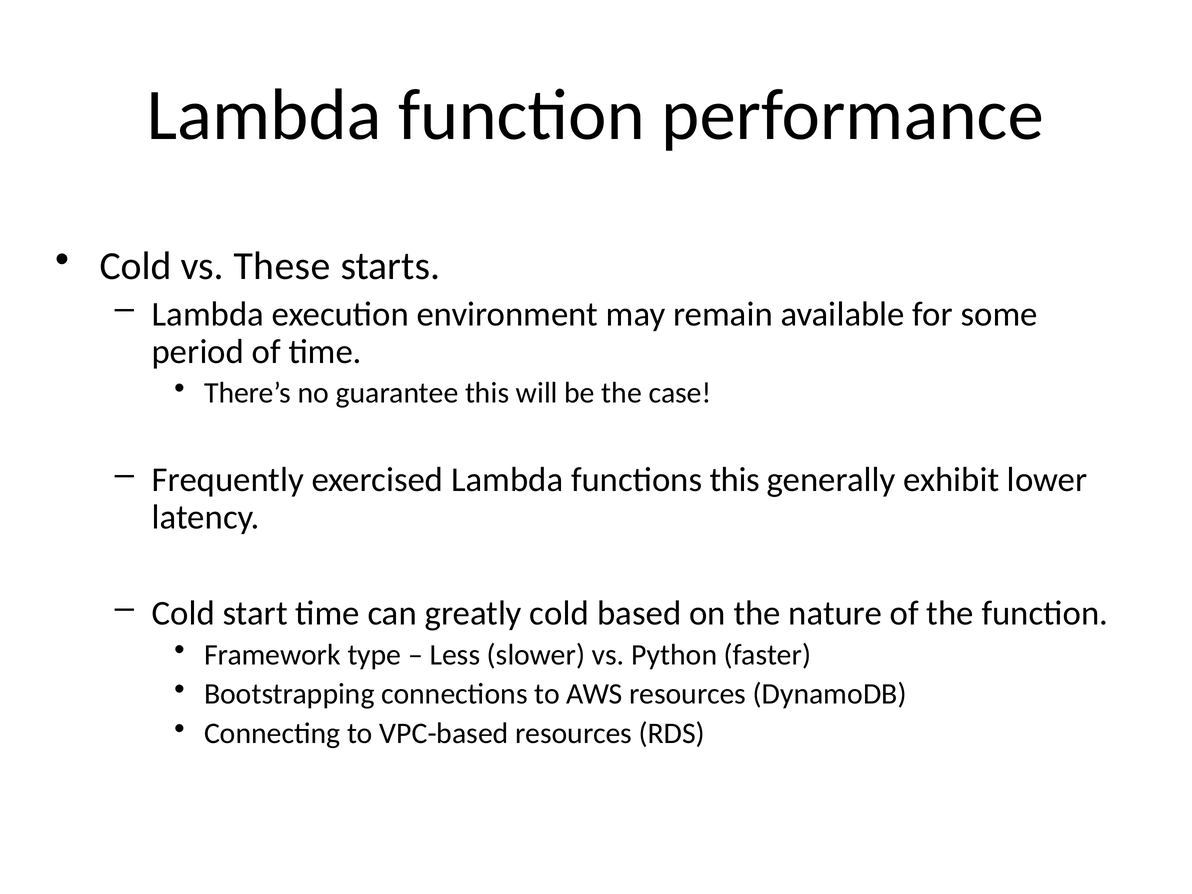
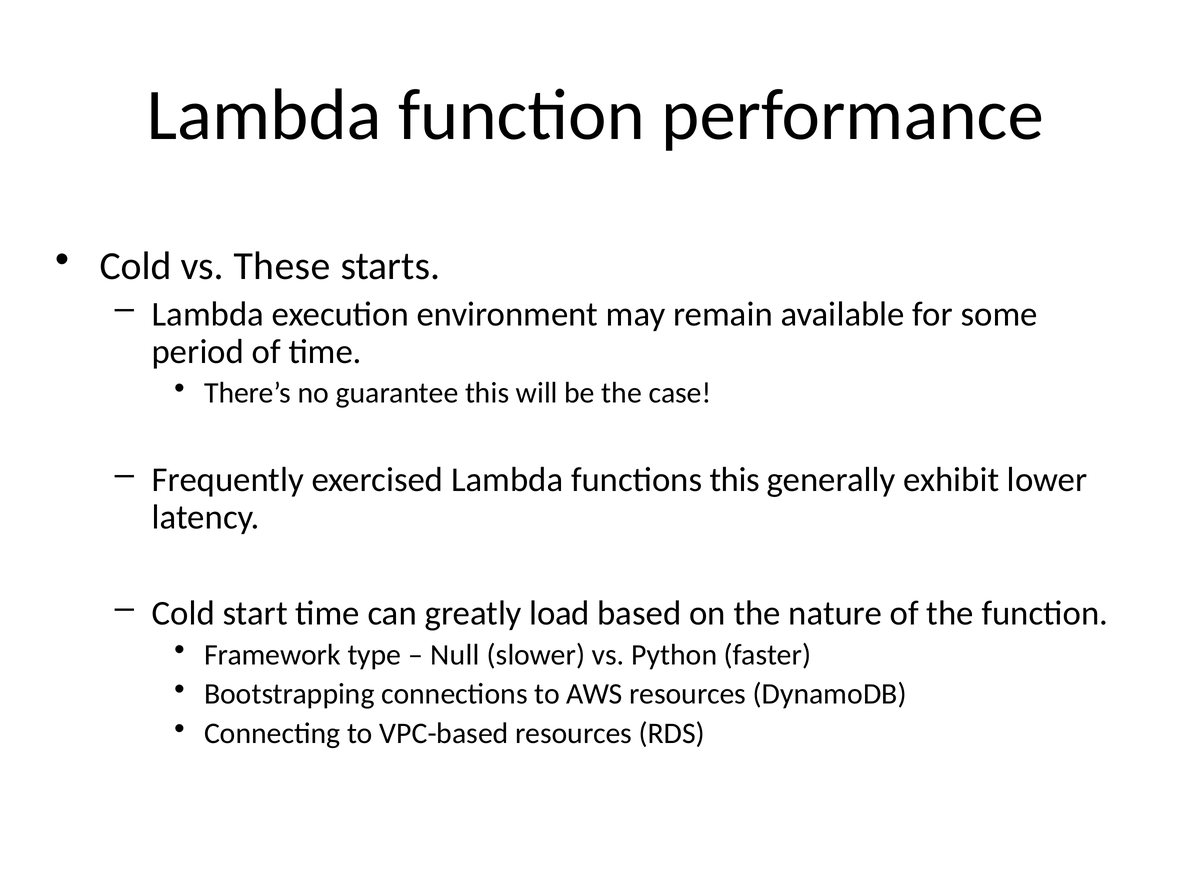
greatly cold: cold -> load
Less: Less -> Null
